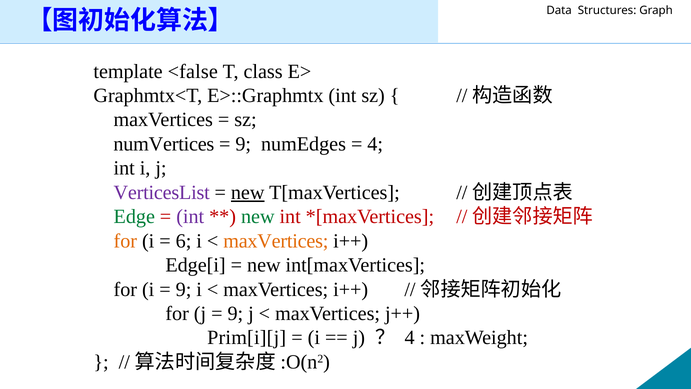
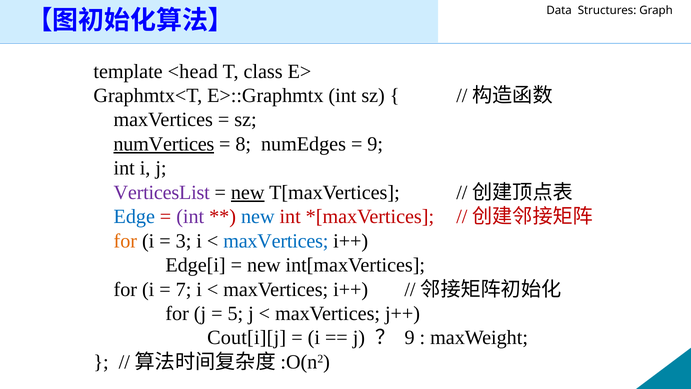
<false: <false -> <head
numVertices underline: none -> present
9 at (243, 144): 9 -> 8
4 at (375, 144): 4 -> 9
Edge colour: green -> blue
new at (258, 217) colour: green -> blue
6: 6 -> 3
maxVertices at (276, 241) colour: orange -> blue
9 at (184, 289): 9 -> 7
9 at (235, 313): 9 -> 5
Prim[i][j: Prim[i][j -> Cout[i][j
4 at (410, 338): 4 -> 9
